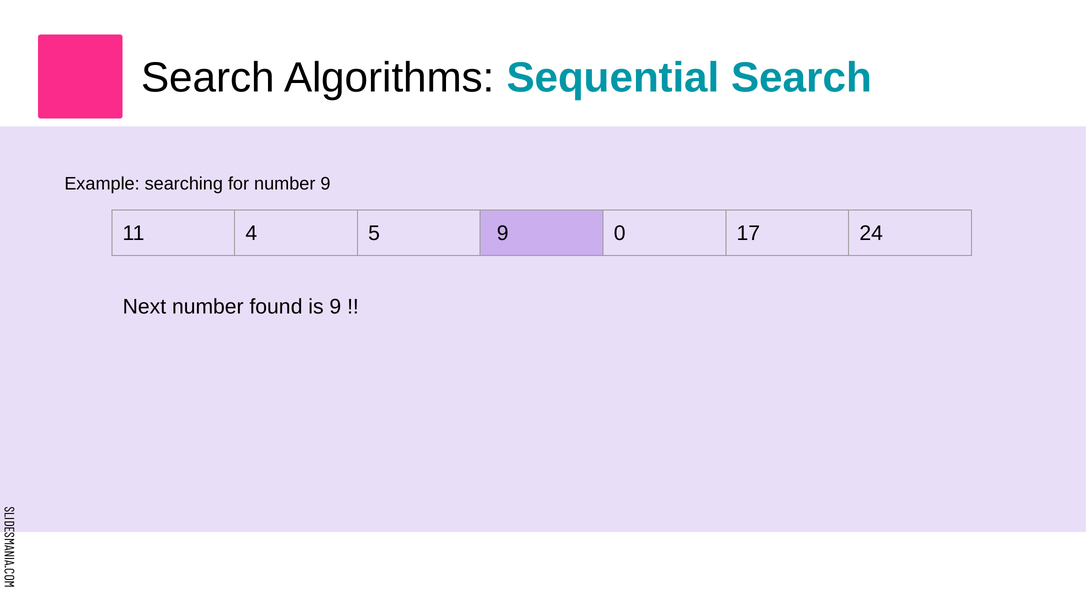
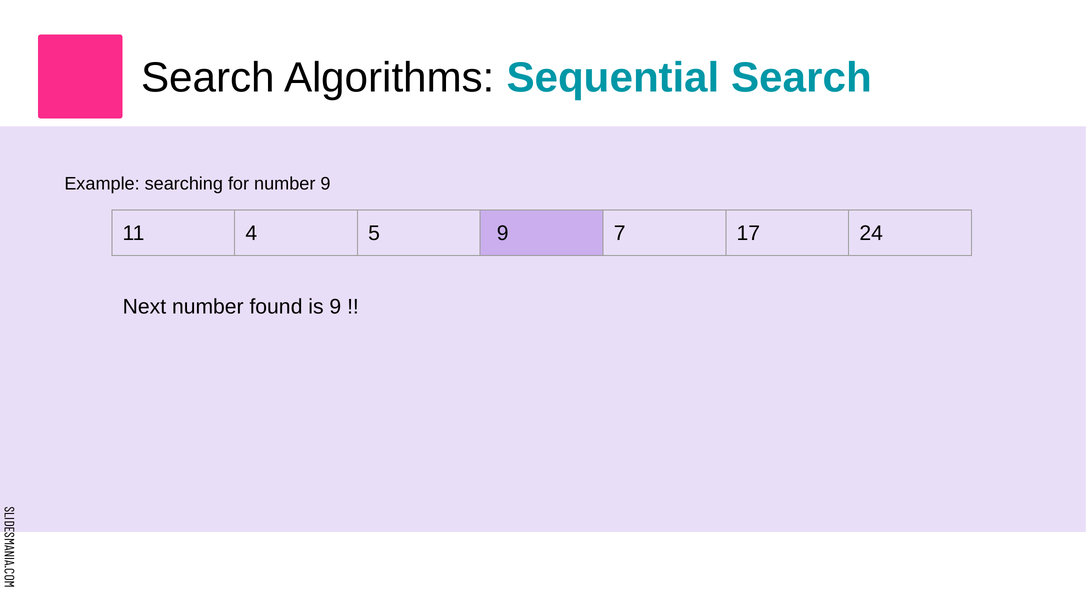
0: 0 -> 7
